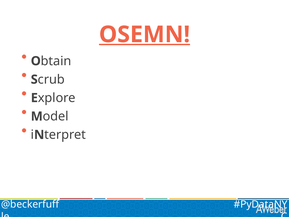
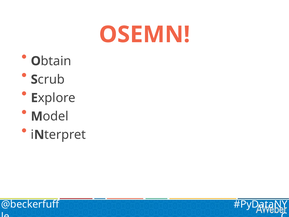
OSEMN underline: present -> none
